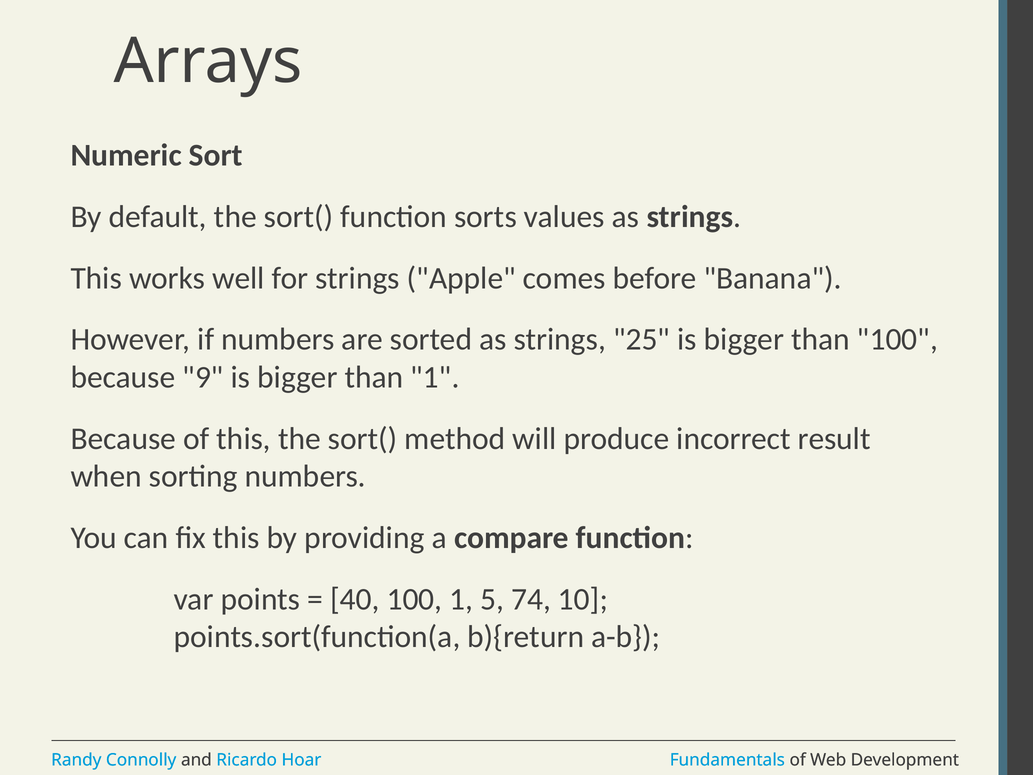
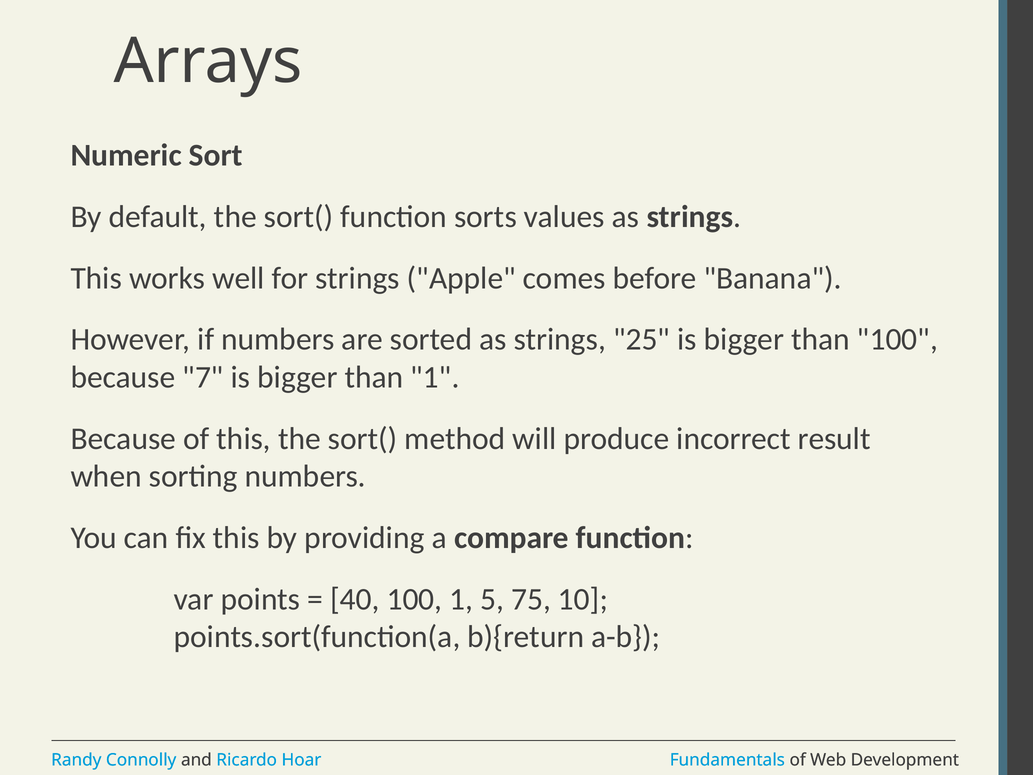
9: 9 -> 7
74: 74 -> 75
